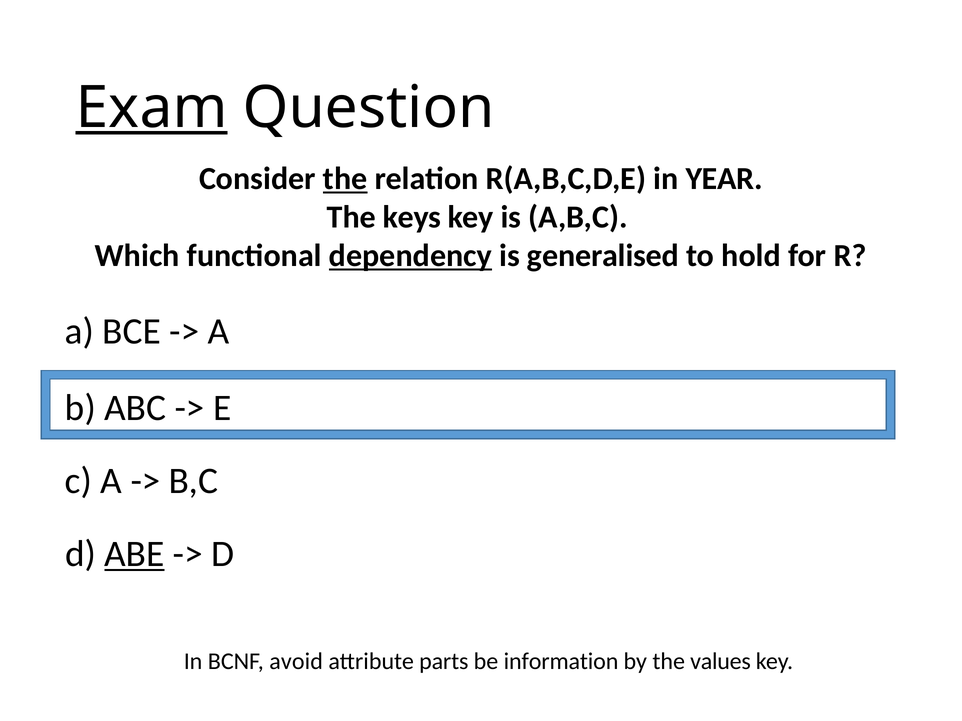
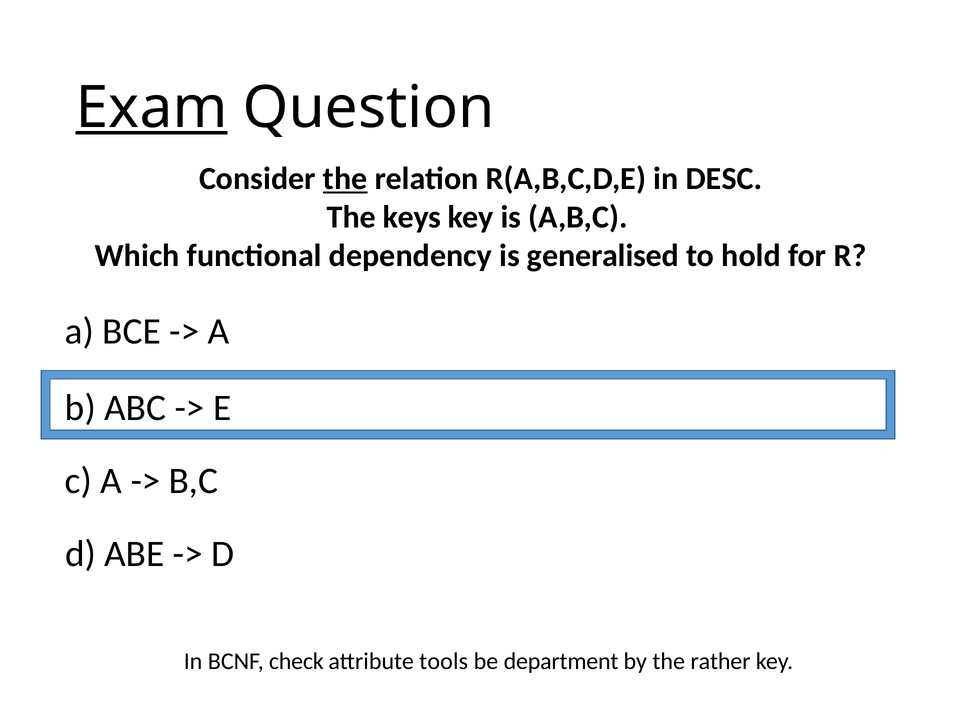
YEAR: YEAR -> DESC
dependency underline: present -> none
ABE underline: present -> none
avoid: avoid -> check
parts: parts -> tools
information: information -> department
values: values -> rather
